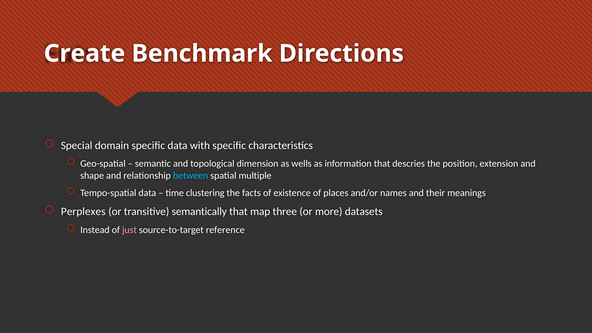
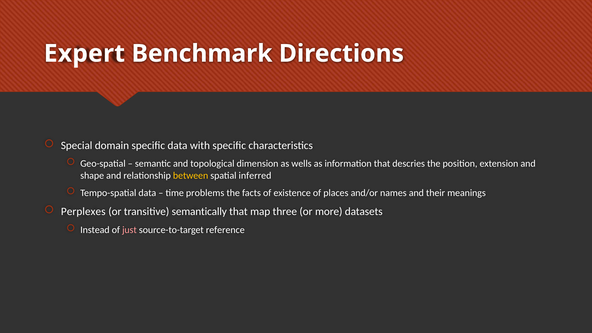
Create: Create -> Expert
between colour: light blue -> yellow
multiple: multiple -> inferred
clustering: clustering -> problems
